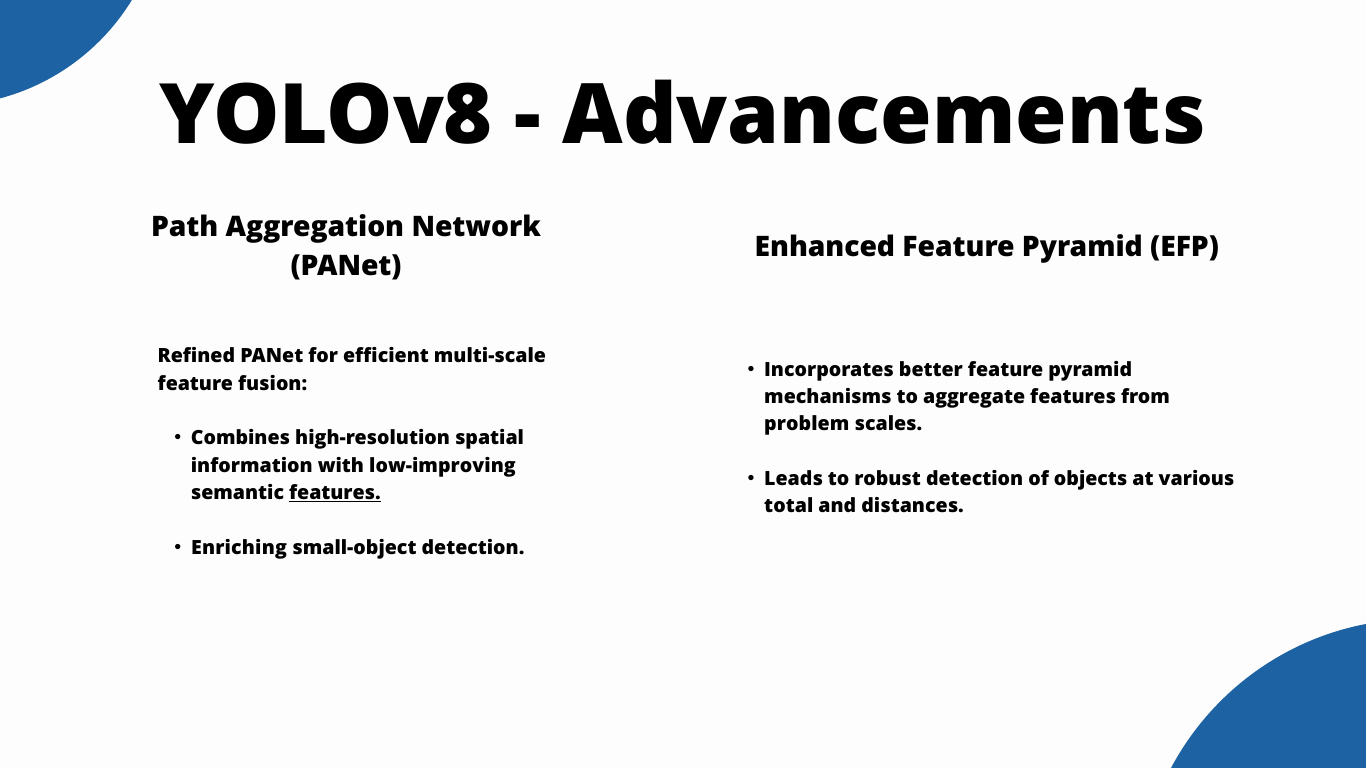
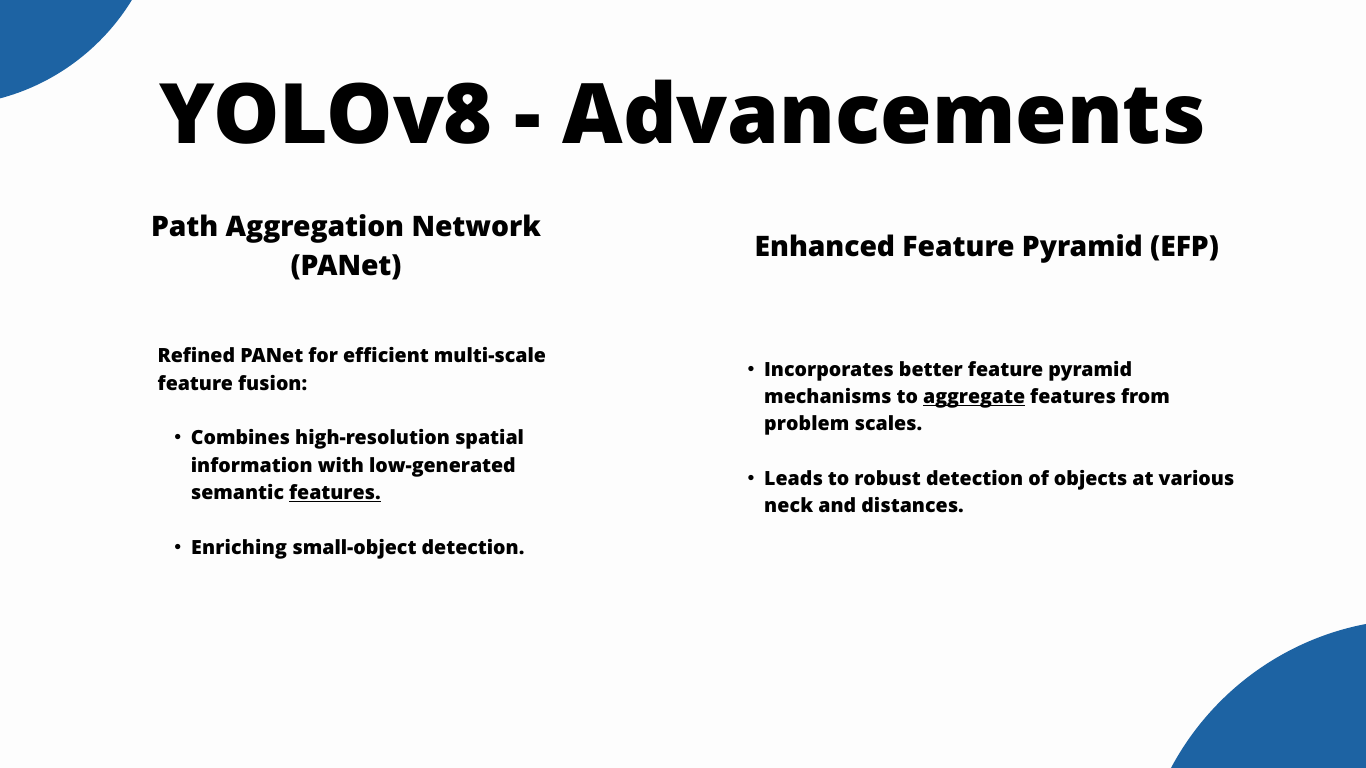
aggregate underline: none -> present
low-improving: low-improving -> low-generated
total: total -> neck
